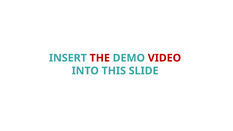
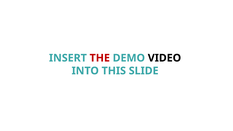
VIDEO colour: red -> black
